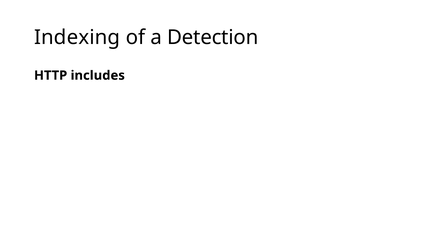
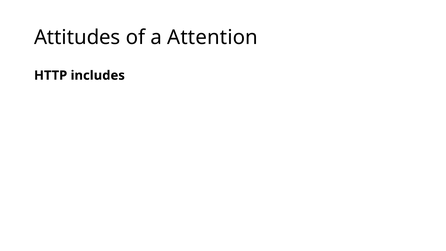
Indexing: Indexing -> Attitudes
Detection: Detection -> Attention
